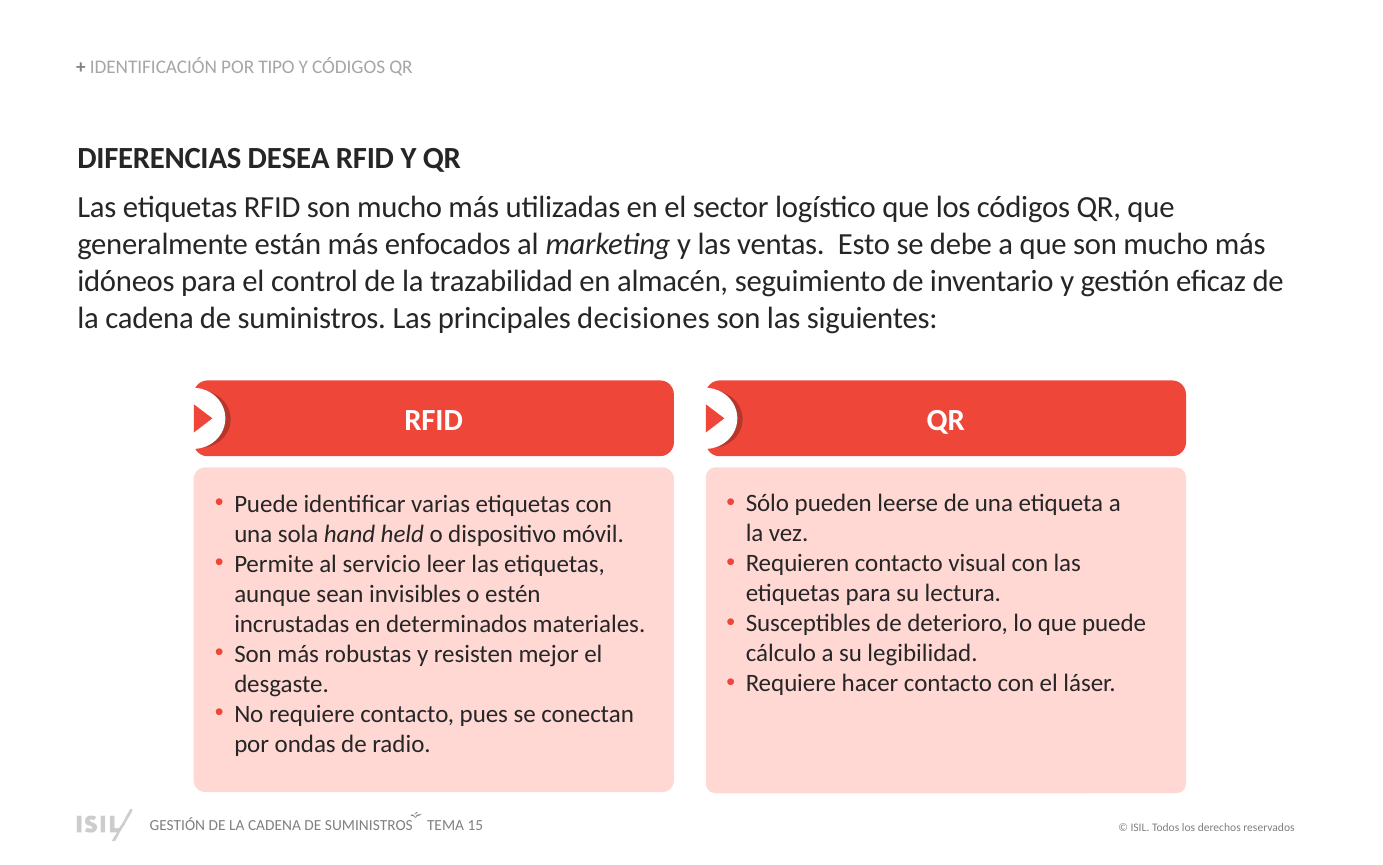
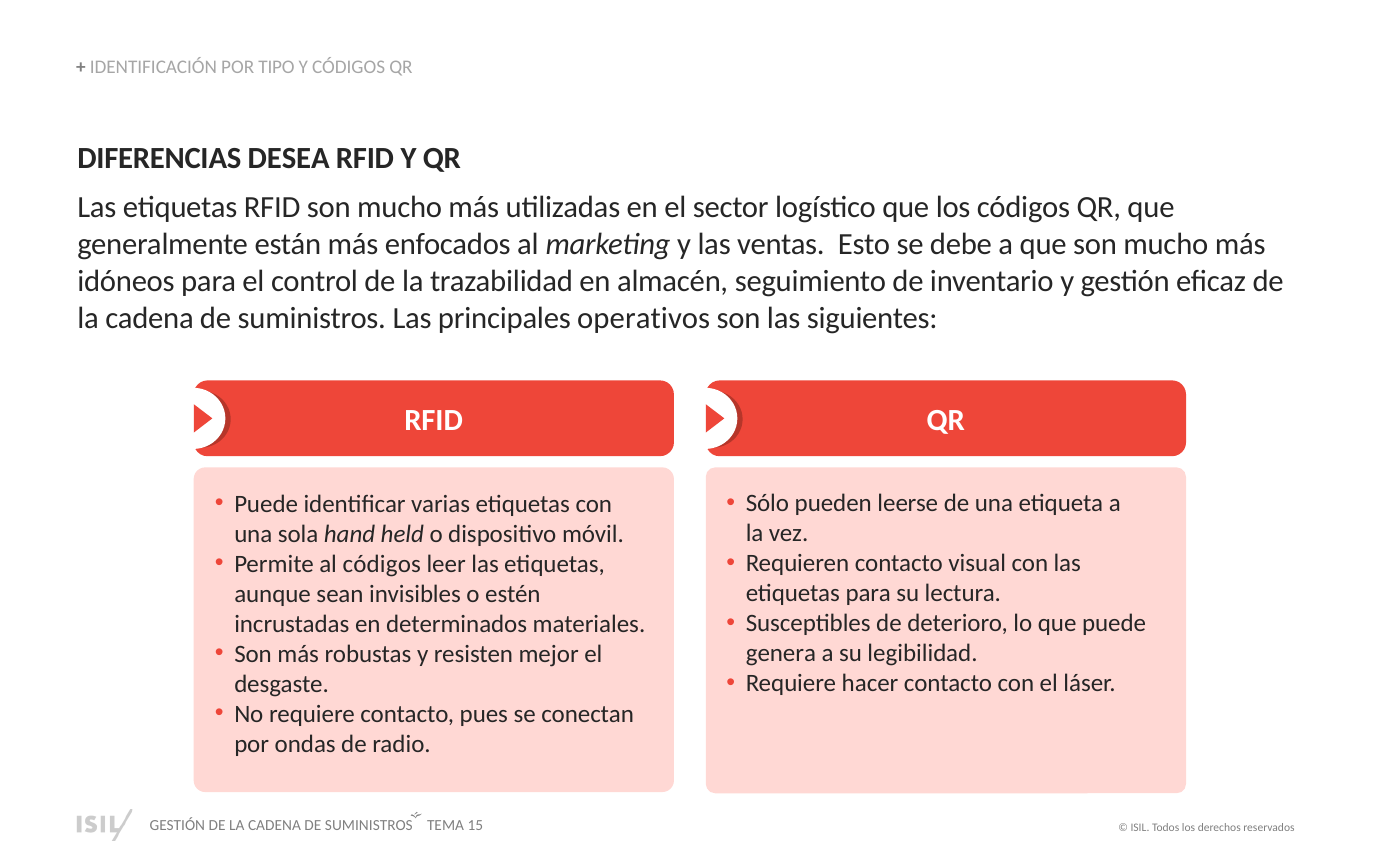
decisiones: decisiones -> operativos
al servicio: servicio -> códigos
cálculo: cálculo -> genera
